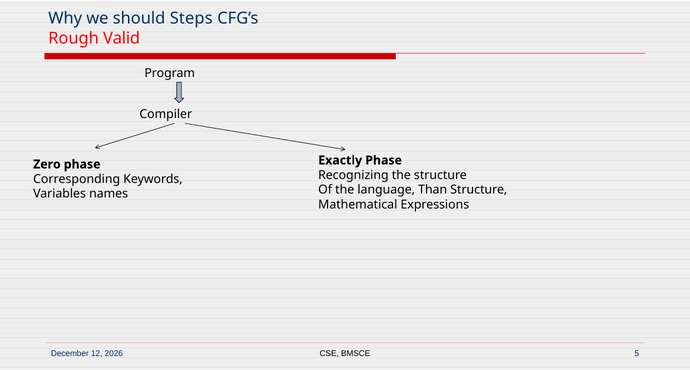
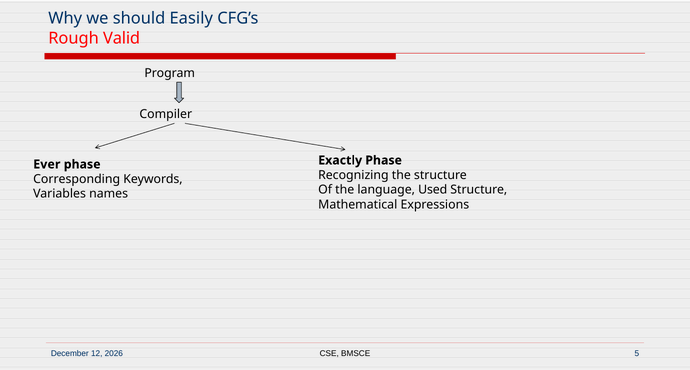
Steps: Steps -> Easily
Zero: Zero -> Ever
Than: Than -> Used
